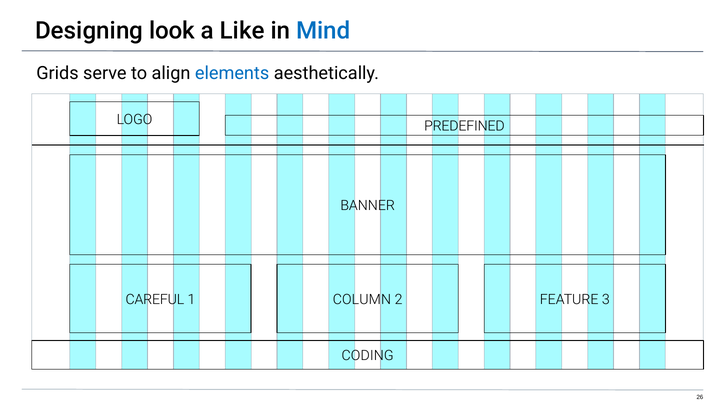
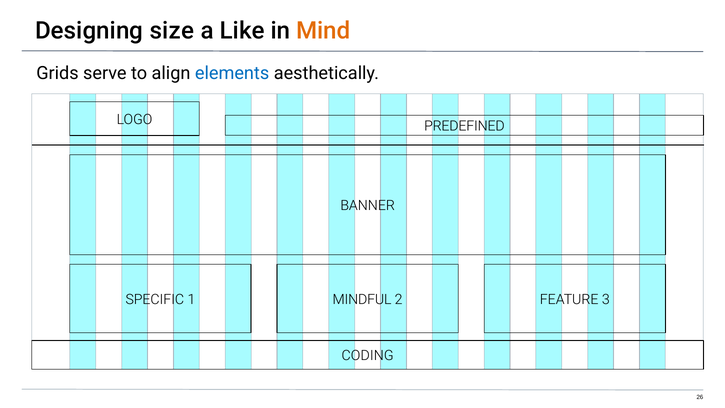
look: look -> size
Mind colour: blue -> orange
CAREFUL: CAREFUL -> SPECIFIC
COLUMN: COLUMN -> MINDFUL
